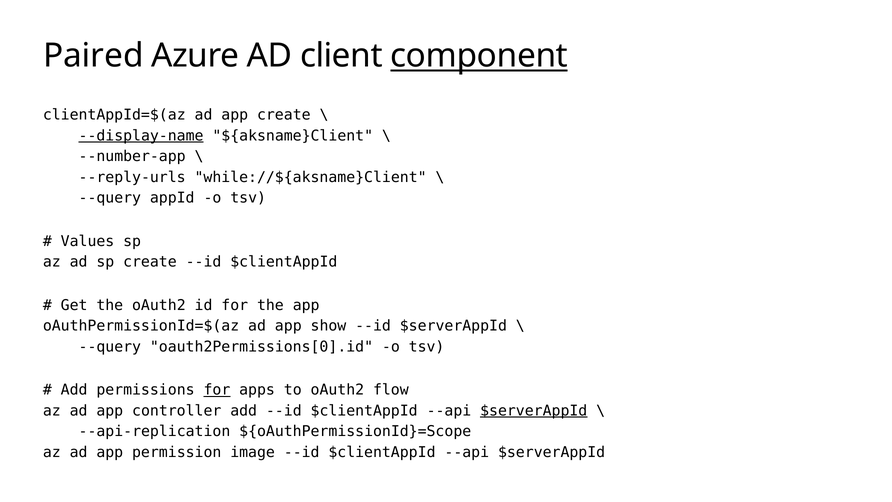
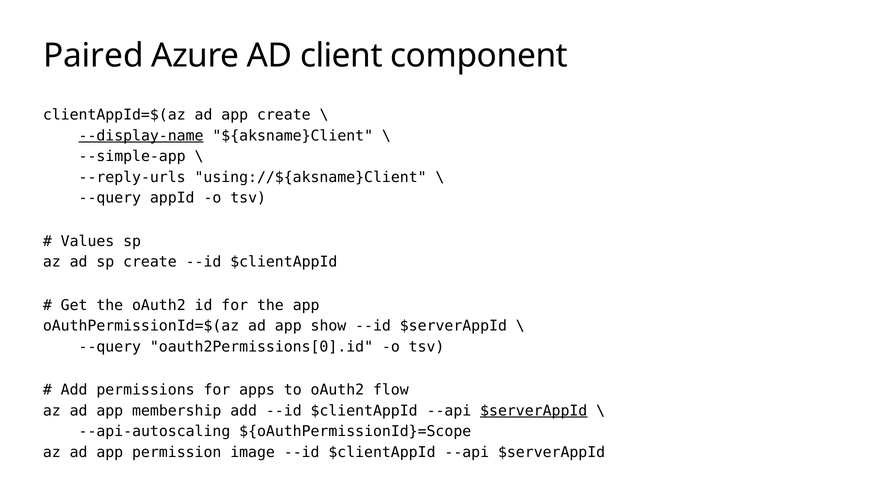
component underline: present -> none
--number-app: --number-app -> --simple-app
while://${aksname}Client: while://${aksname}Client -> using://${aksname}Client
for at (217, 390) underline: present -> none
controller: controller -> membership
--api-replication: --api-replication -> --api-autoscaling
